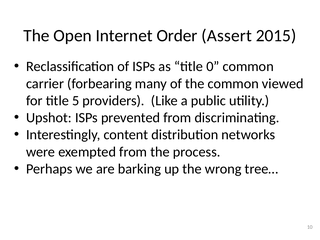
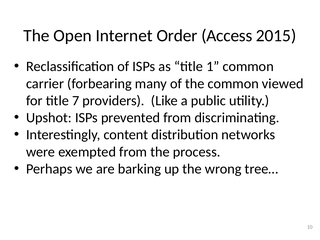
Assert: Assert -> Access
0: 0 -> 1
5: 5 -> 7
